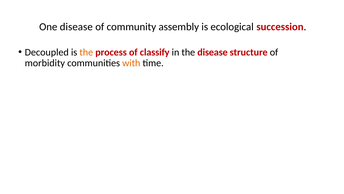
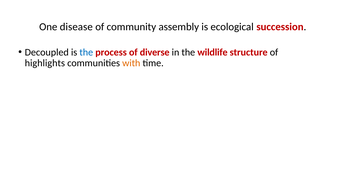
the at (86, 52) colour: orange -> blue
classify: classify -> diverse
the disease: disease -> wildlife
morbidity: morbidity -> highlights
